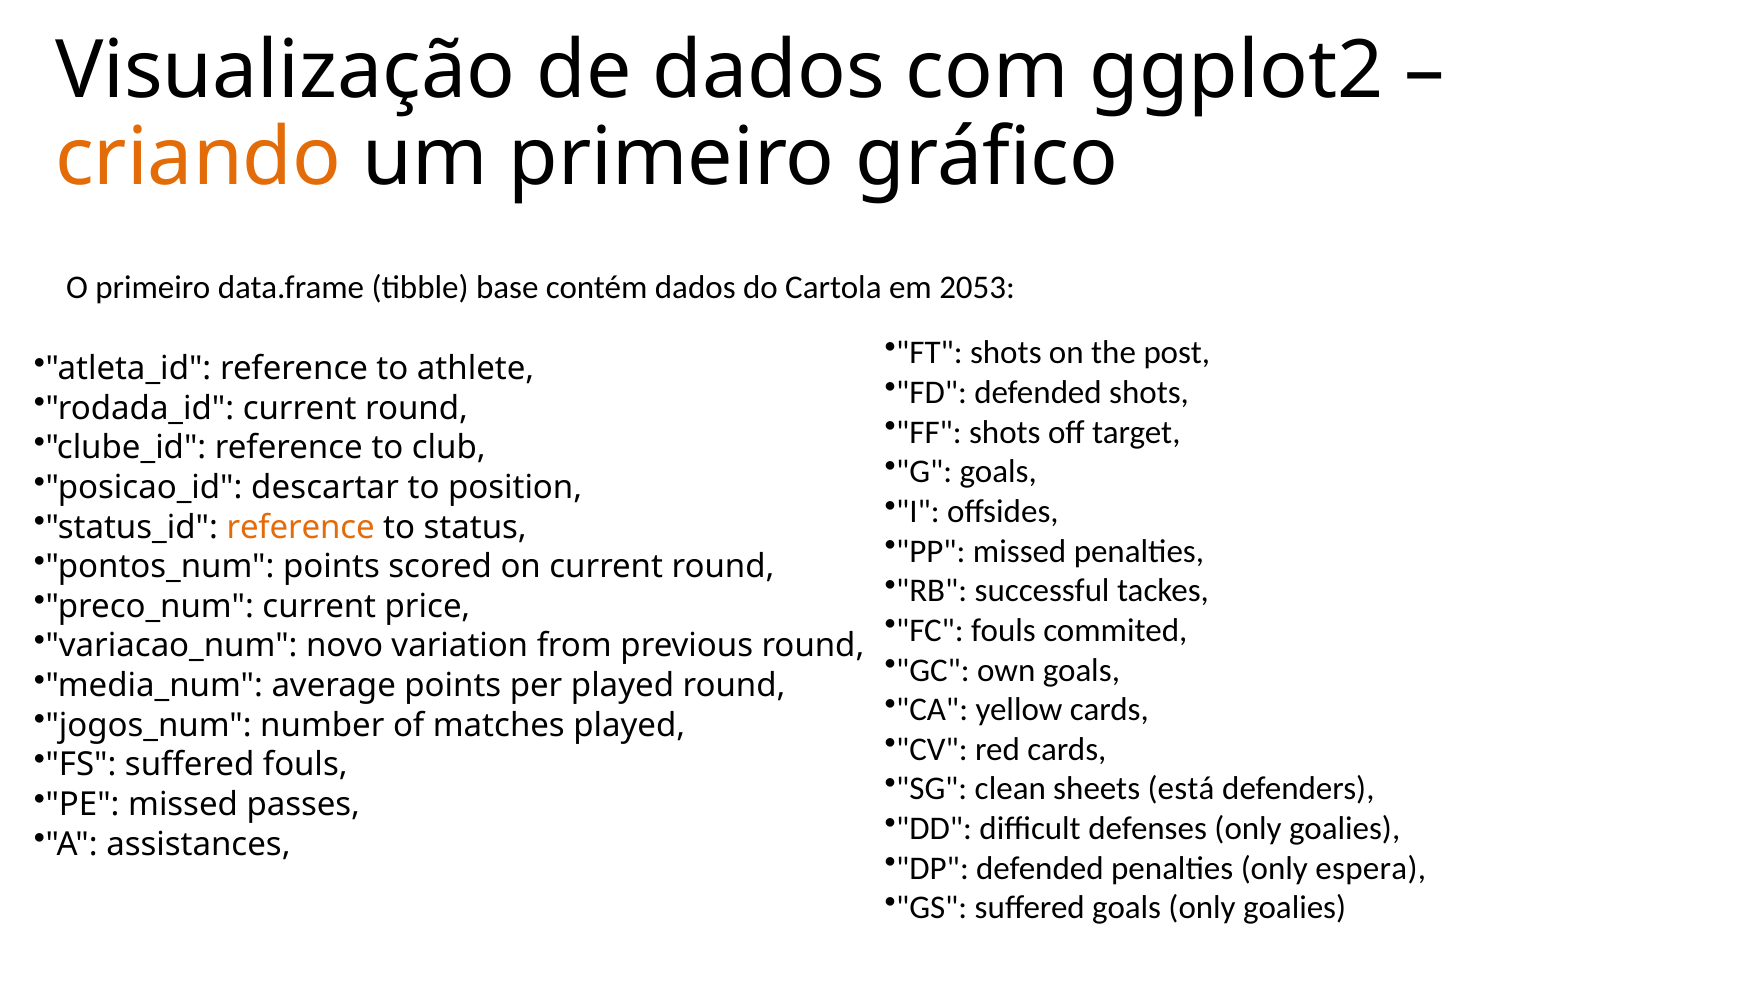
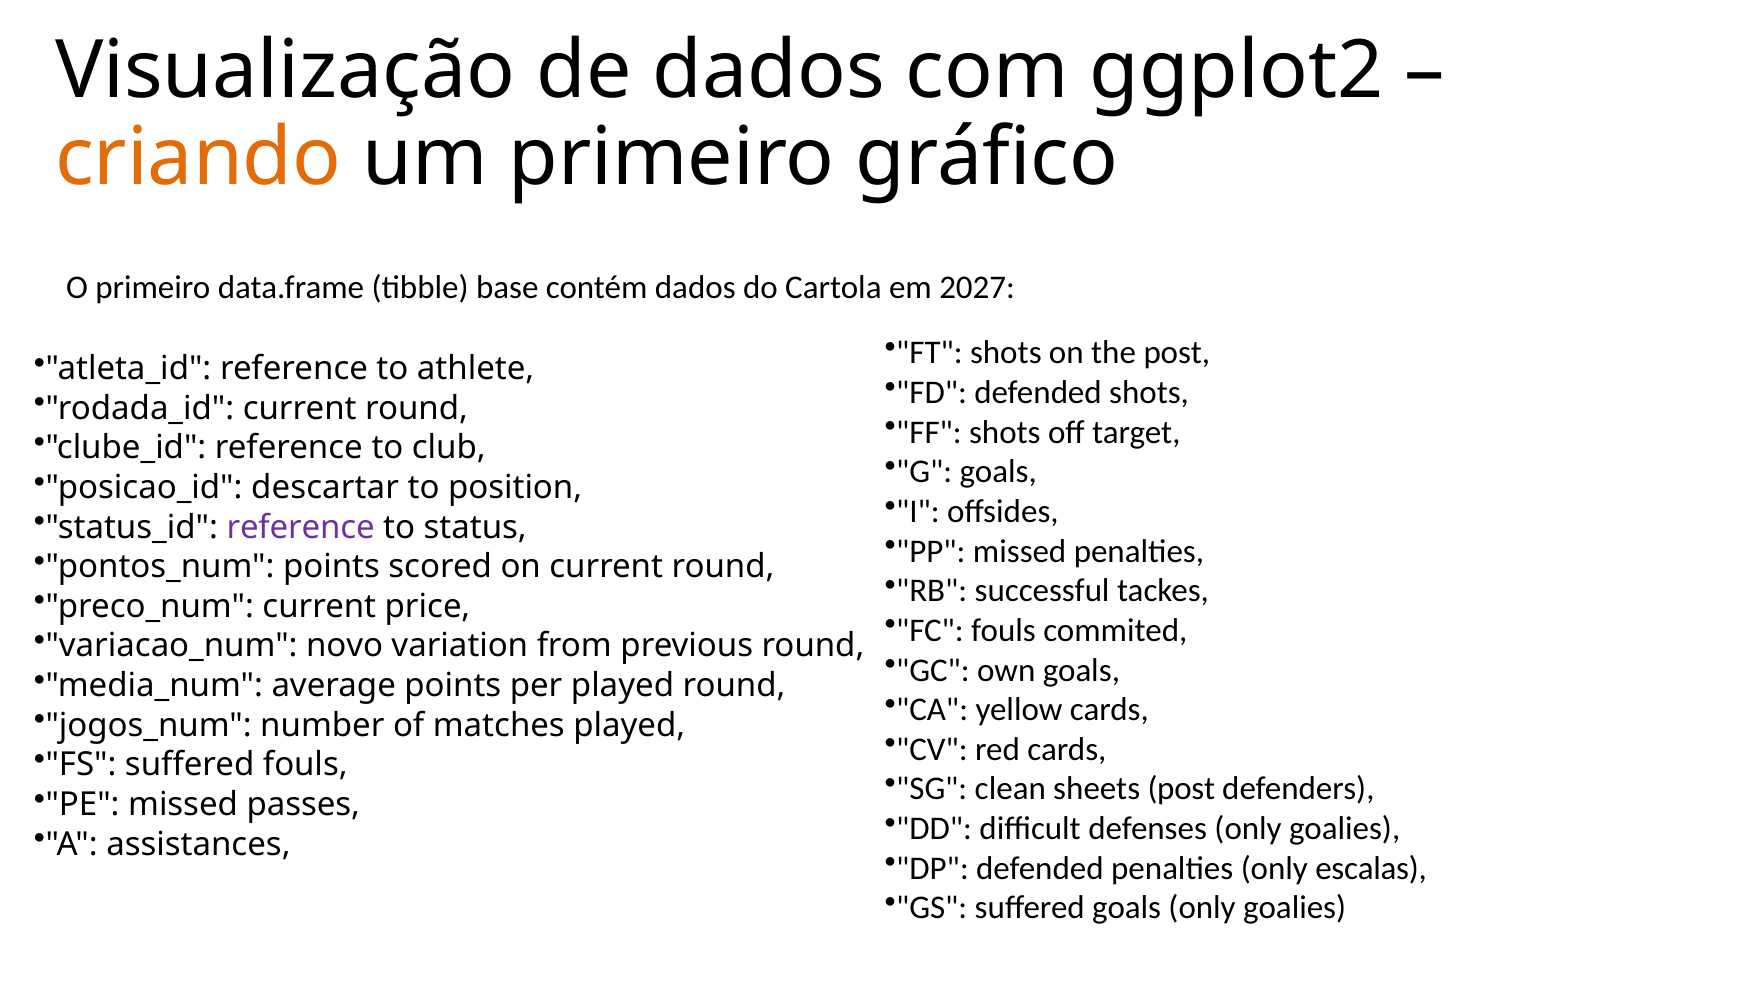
2053: 2053 -> 2027
reference at (301, 527) colour: orange -> purple
sheets está: está -> post
espera: espera -> escalas
